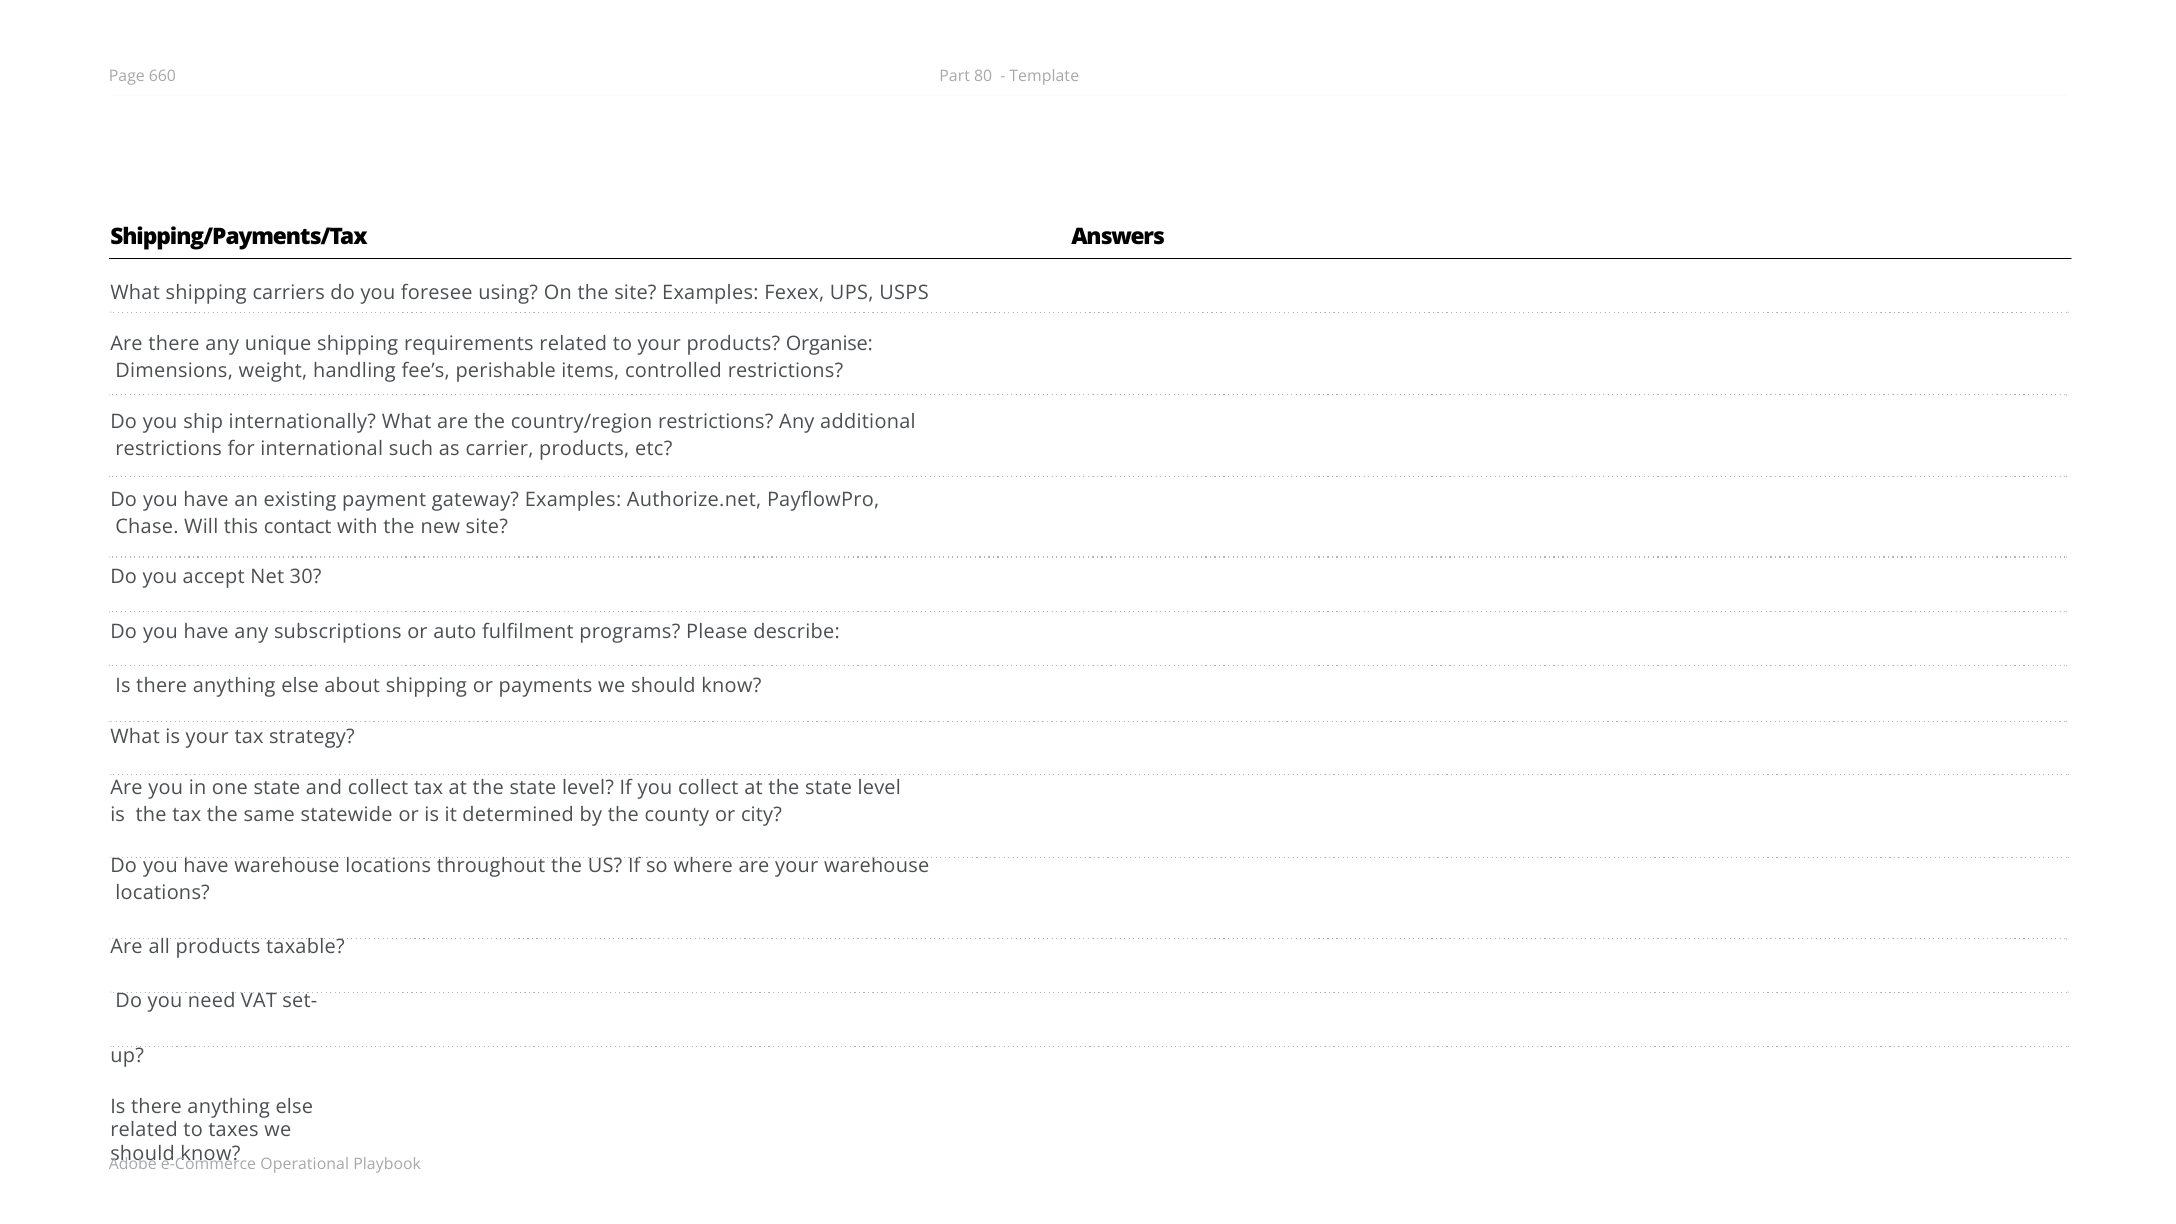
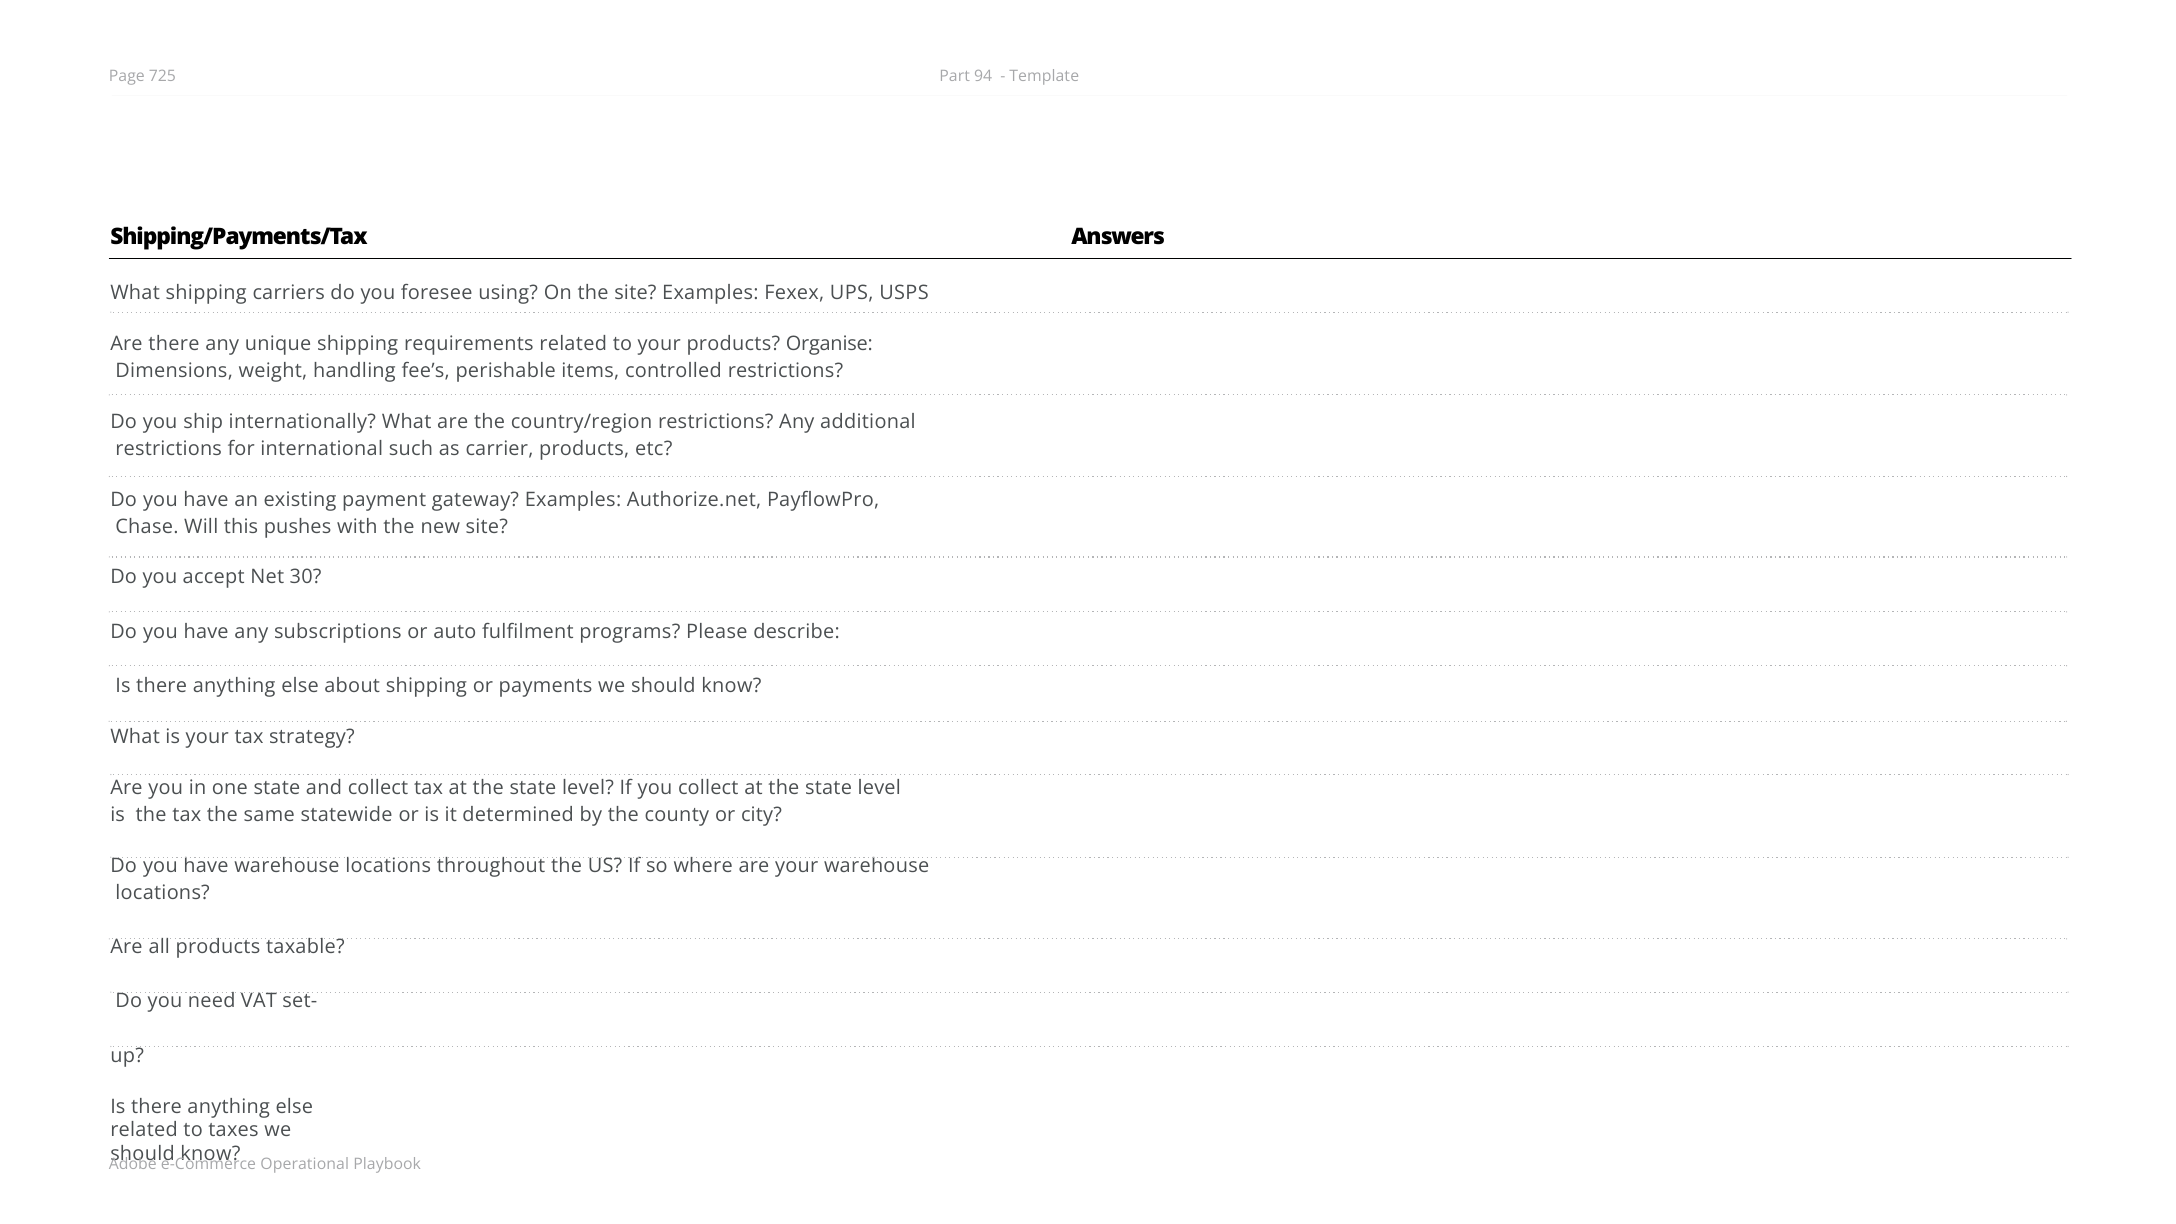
660: 660 -> 725
80: 80 -> 94
contact: contact -> pushes
